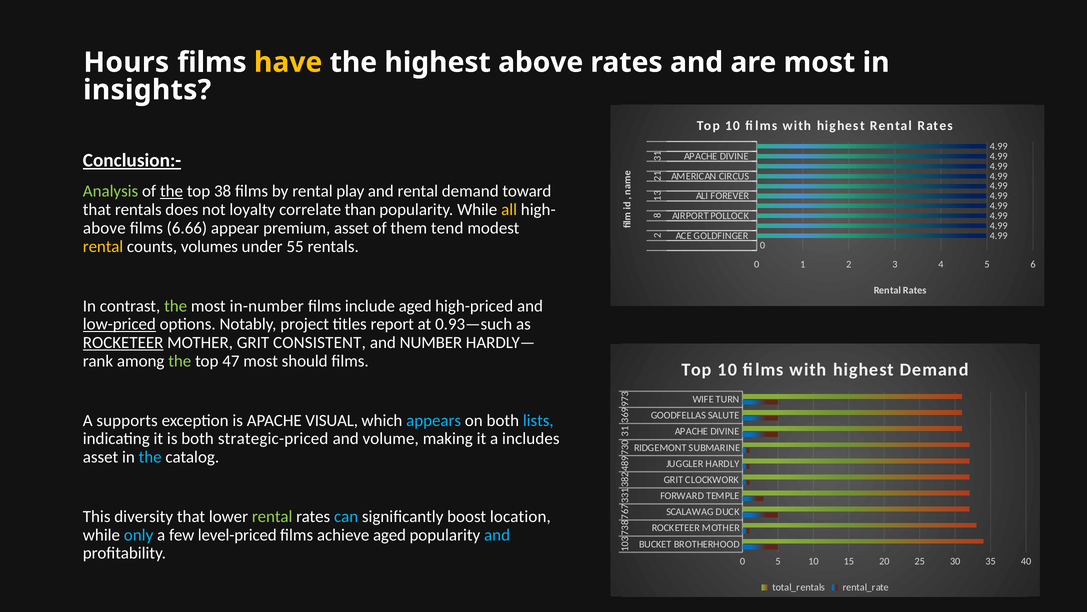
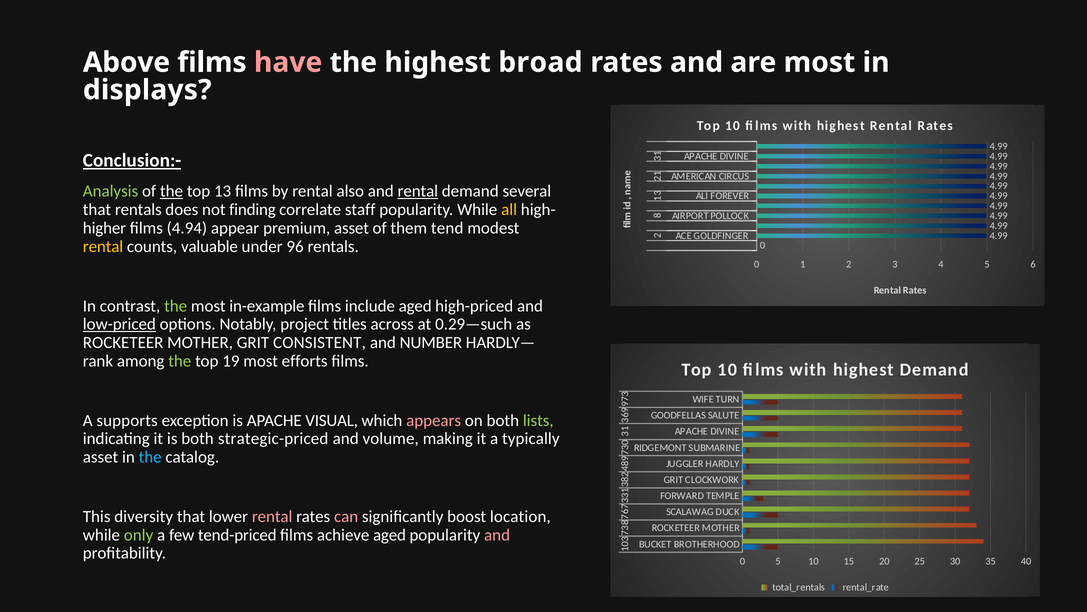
Hours: Hours -> Above
have colour: yellow -> pink
highest above: above -> broad
insights: insights -> displays
38: 38 -> 13
play: play -> also
rental at (418, 191) underline: none -> present
toward: toward -> several
loyalty: loyalty -> finding
than: than -> staff
above at (104, 228): above -> higher
6.66: 6.66 -> 4.94
volumes: volumes -> valuable
55: 55 -> 96
in-number: in-number -> in-example
report: report -> across
0.93—such: 0.93—such -> 0.29—such
ROCKETEER at (123, 342) underline: present -> none
47: 47 -> 19
should: should -> efforts
appears colour: light blue -> pink
lists colour: light blue -> light green
includes: includes -> typically
rental at (272, 516) colour: light green -> pink
can colour: light blue -> pink
only colour: light blue -> light green
level-priced: level-priced -> tend-priced
and at (497, 534) colour: light blue -> pink
